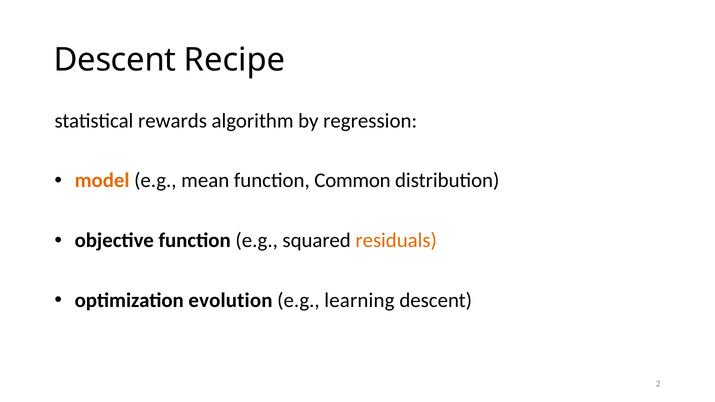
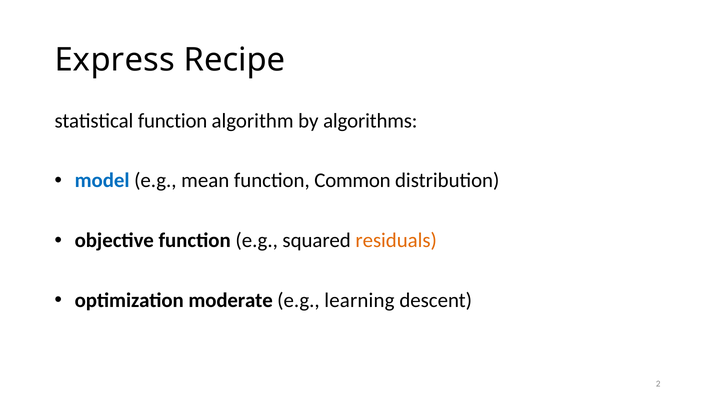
Descent at (115, 60): Descent -> Express
statistical rewards: rewards -> function
regression: regression -> algorithms
model colour: orange -> blue
evolution: evolution -> moderate
